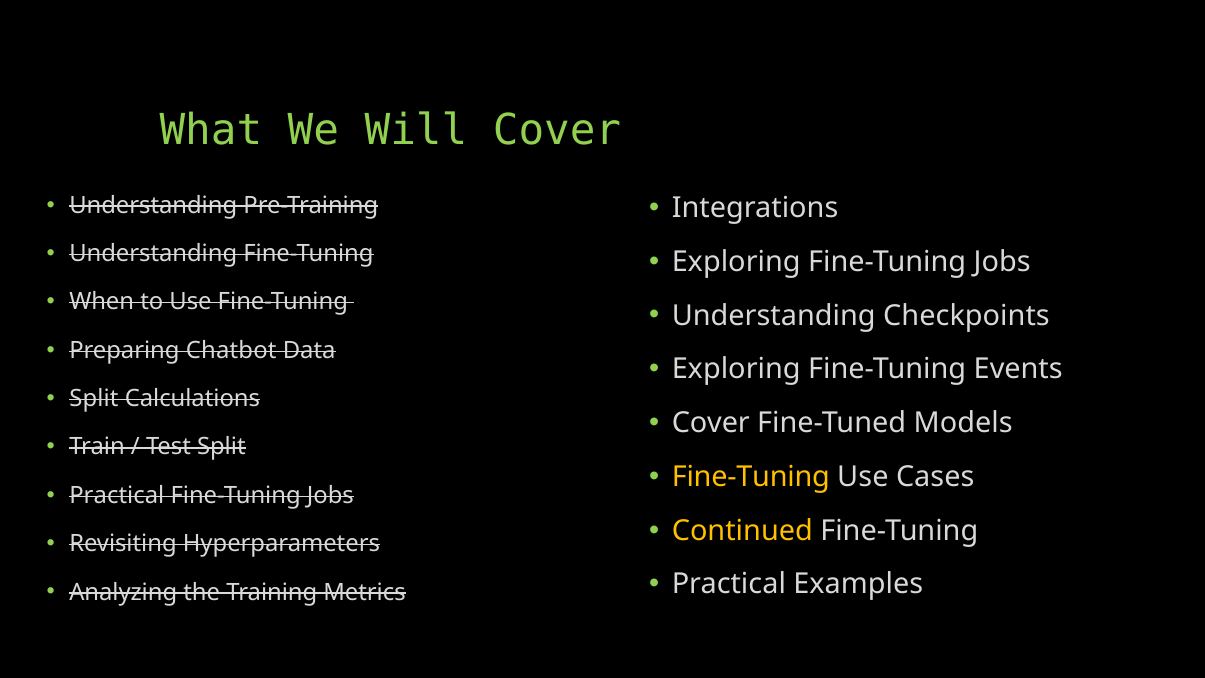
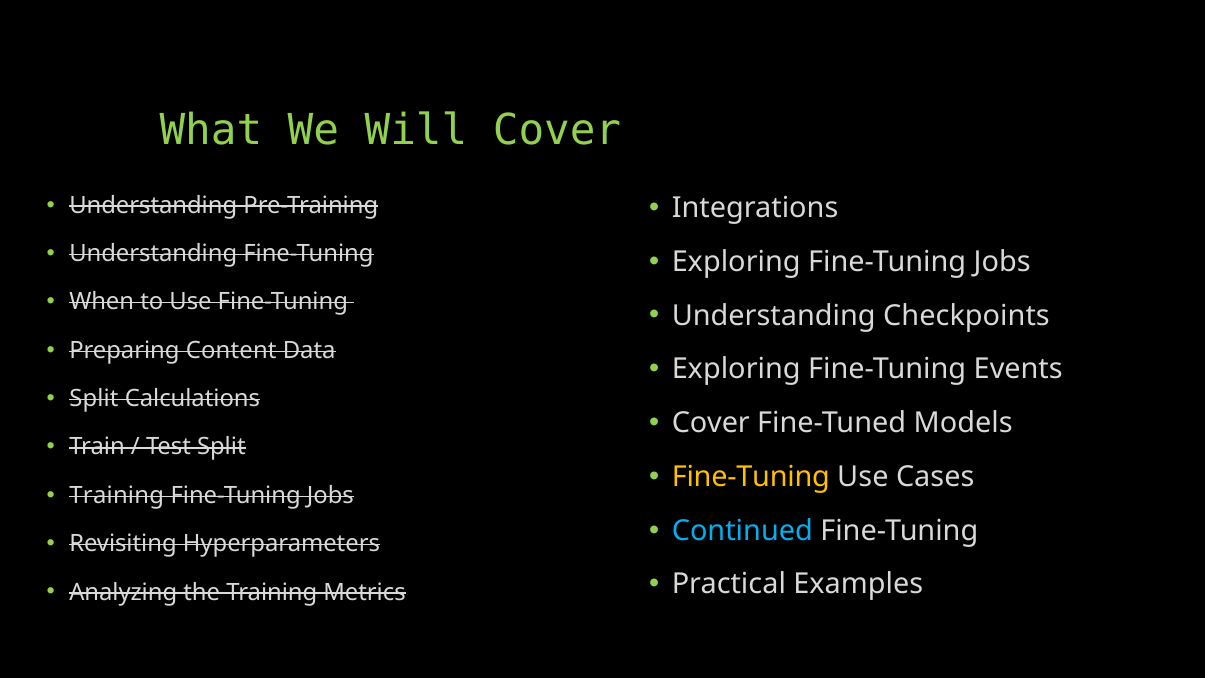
Chatbot: Chatbot -> Content
Practical at (117, 495): Practical -> Training
Continued colour: yellow -> light blue
